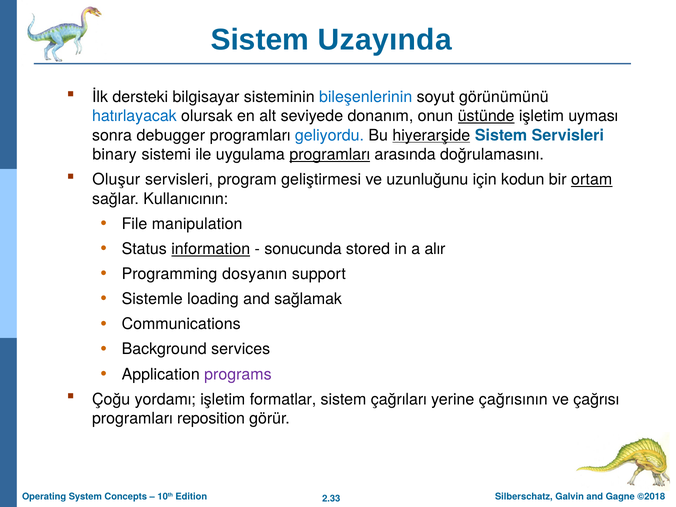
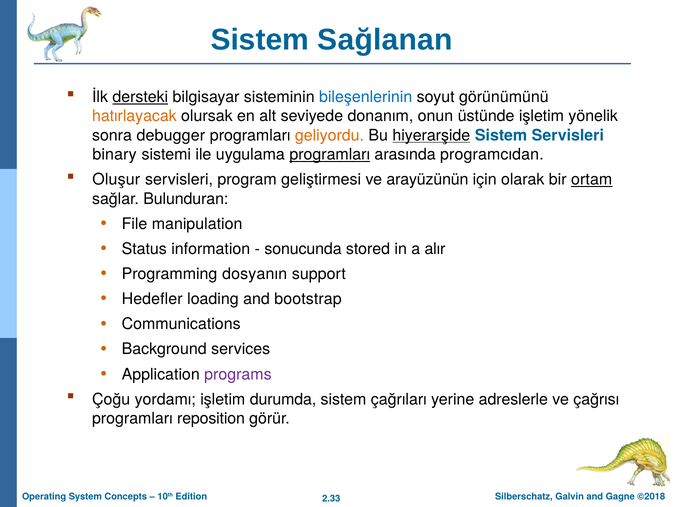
Uzayında: Uzayında -> Sağlanan
dersteki underline: none -> present
hatırlayacak colour: blue -> orange
üstünde underline: present -> none
uyması: uyması -> yönelik
geliyordu colour: blue -> orange
doğrulamasını: doğrulamasını -> programcıdan
uzunluğunu: uzunluğunu -> arayüzünün
kodun: kodun -> olarak
Kullanıcının: Kullanıcının -> Bulunduran
information underline: present -> none
Sistemle: Sistemle -> Hedefler
sağlamak: sağlamak -> bootstrap
formatlar: formatlar -> durumda
çağrısının: çağrısının -> adreslerle
